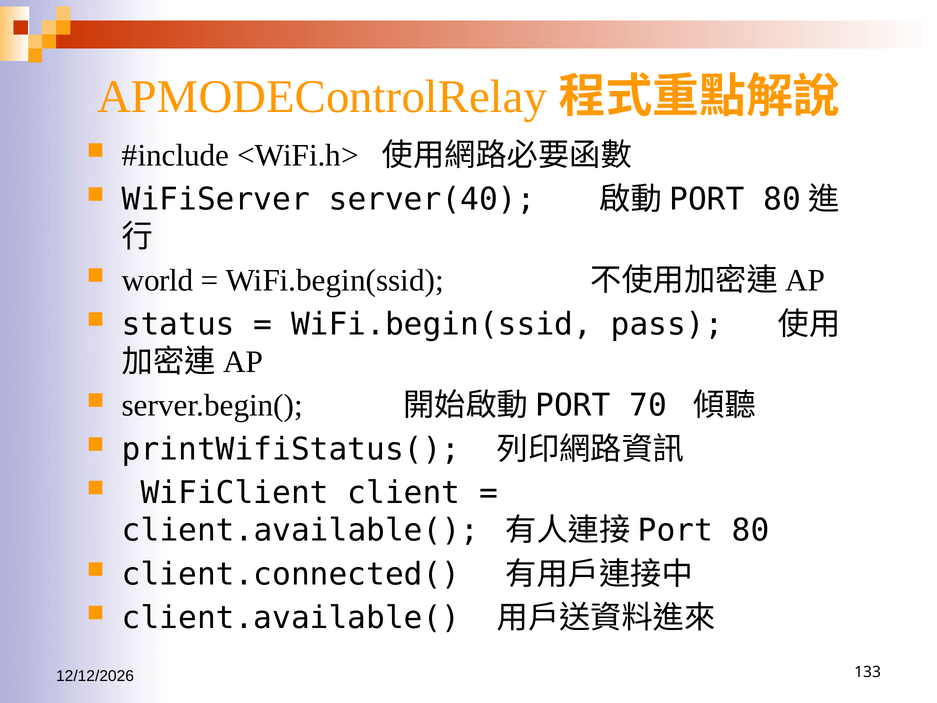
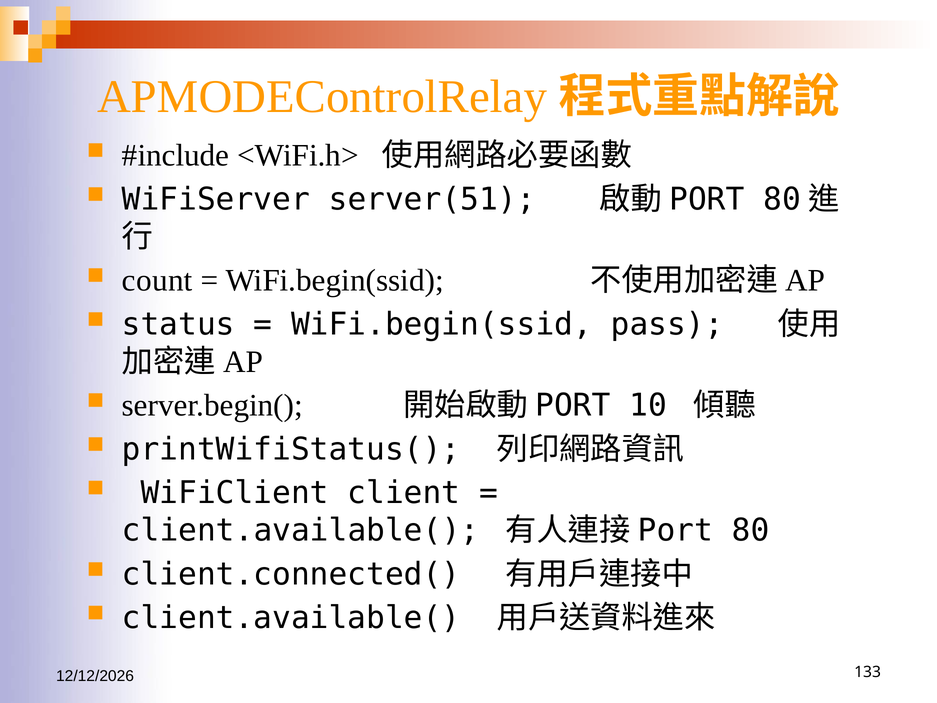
server(40: server(40 -> server(51
world: world -> count
70: 70 -> 10
